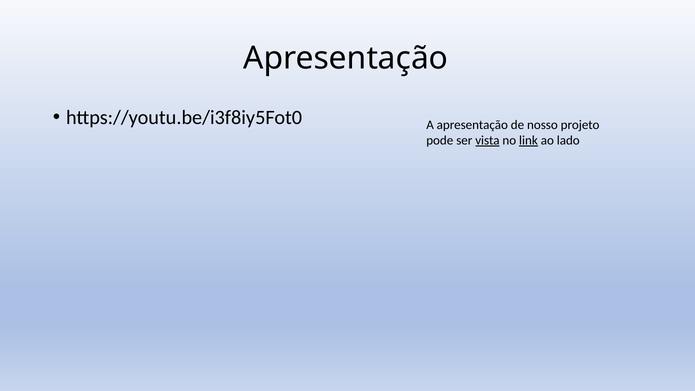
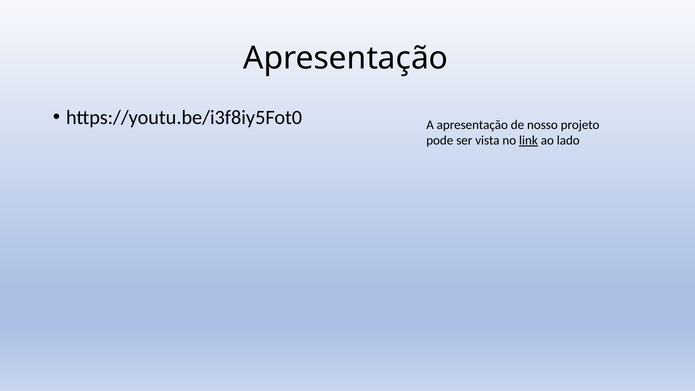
vista underline: present -> none
